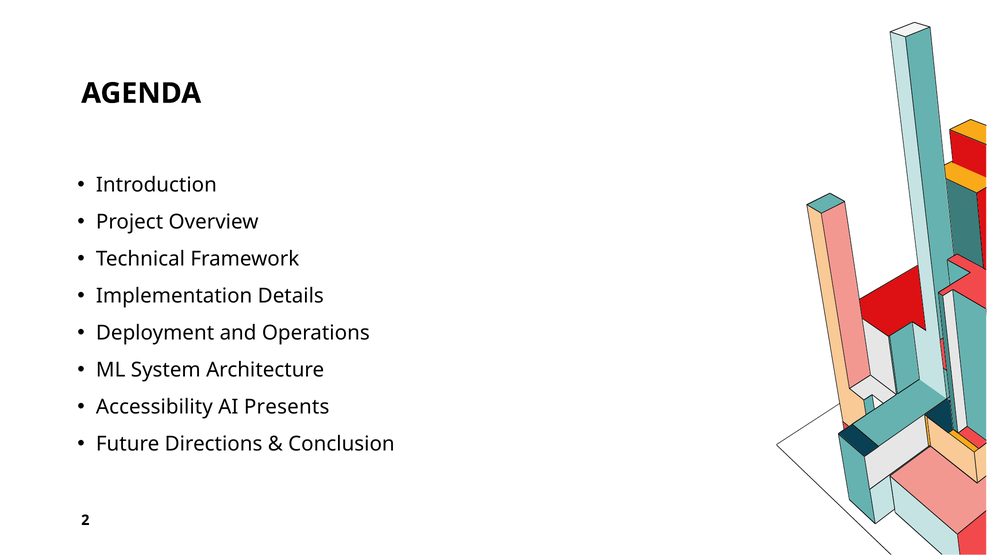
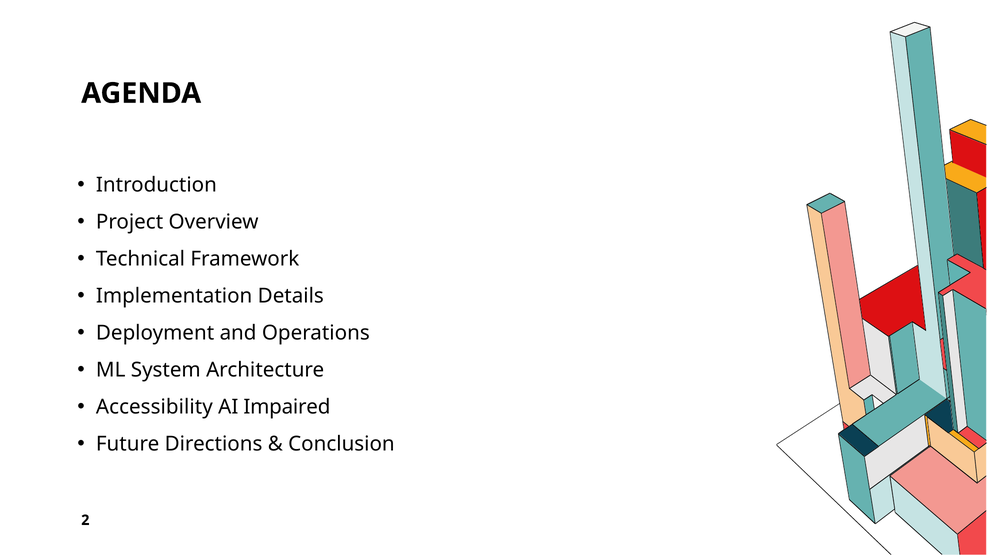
Presents: Presents -> Impaired
